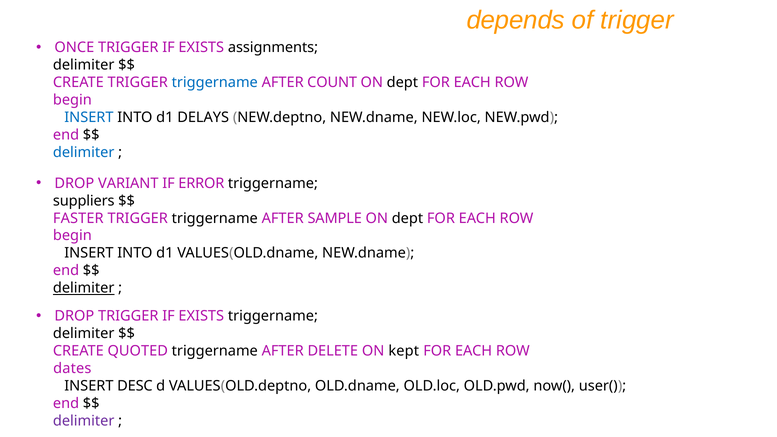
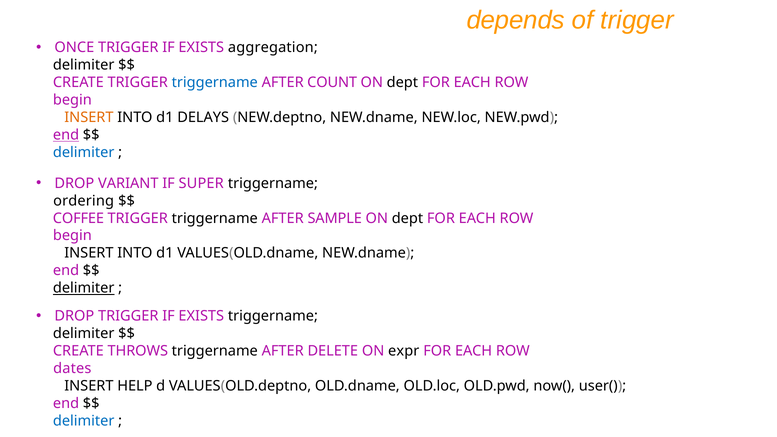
assignments: assignments -> aggregation
INSERT at (89, 117) colour: blue -> orange
end at (66, 135) underline: none -> present
ERROR: ERROR -> SUPER
suppliers: suppliers -> ordering
FASTER: FASTER -> COFFEE
QUOTED: QUOTED -> THROWS
kept: kept -> expr
DESC: DESC -> HELP
delimiter at (84, 421) colour: purple -> blue
